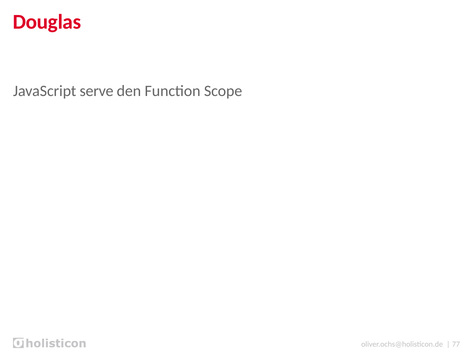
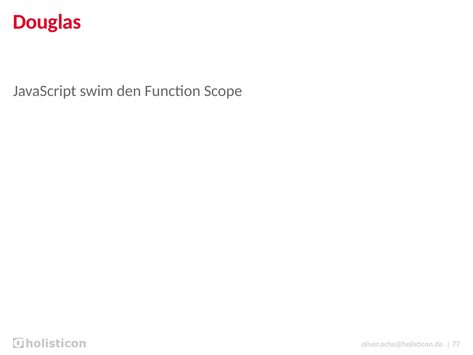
serve: serve -> swim
